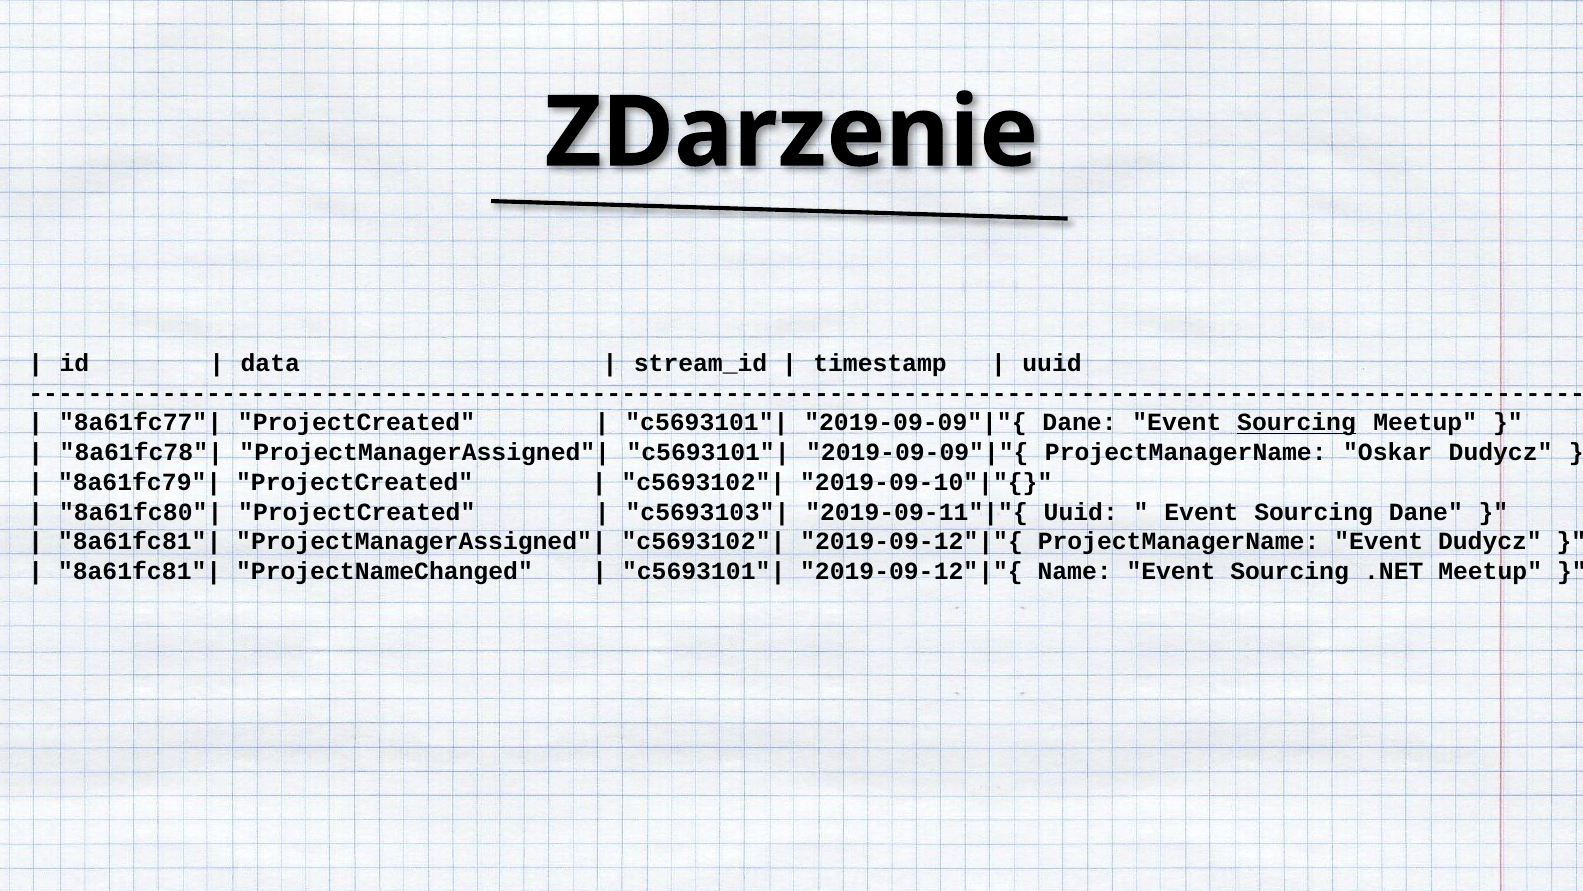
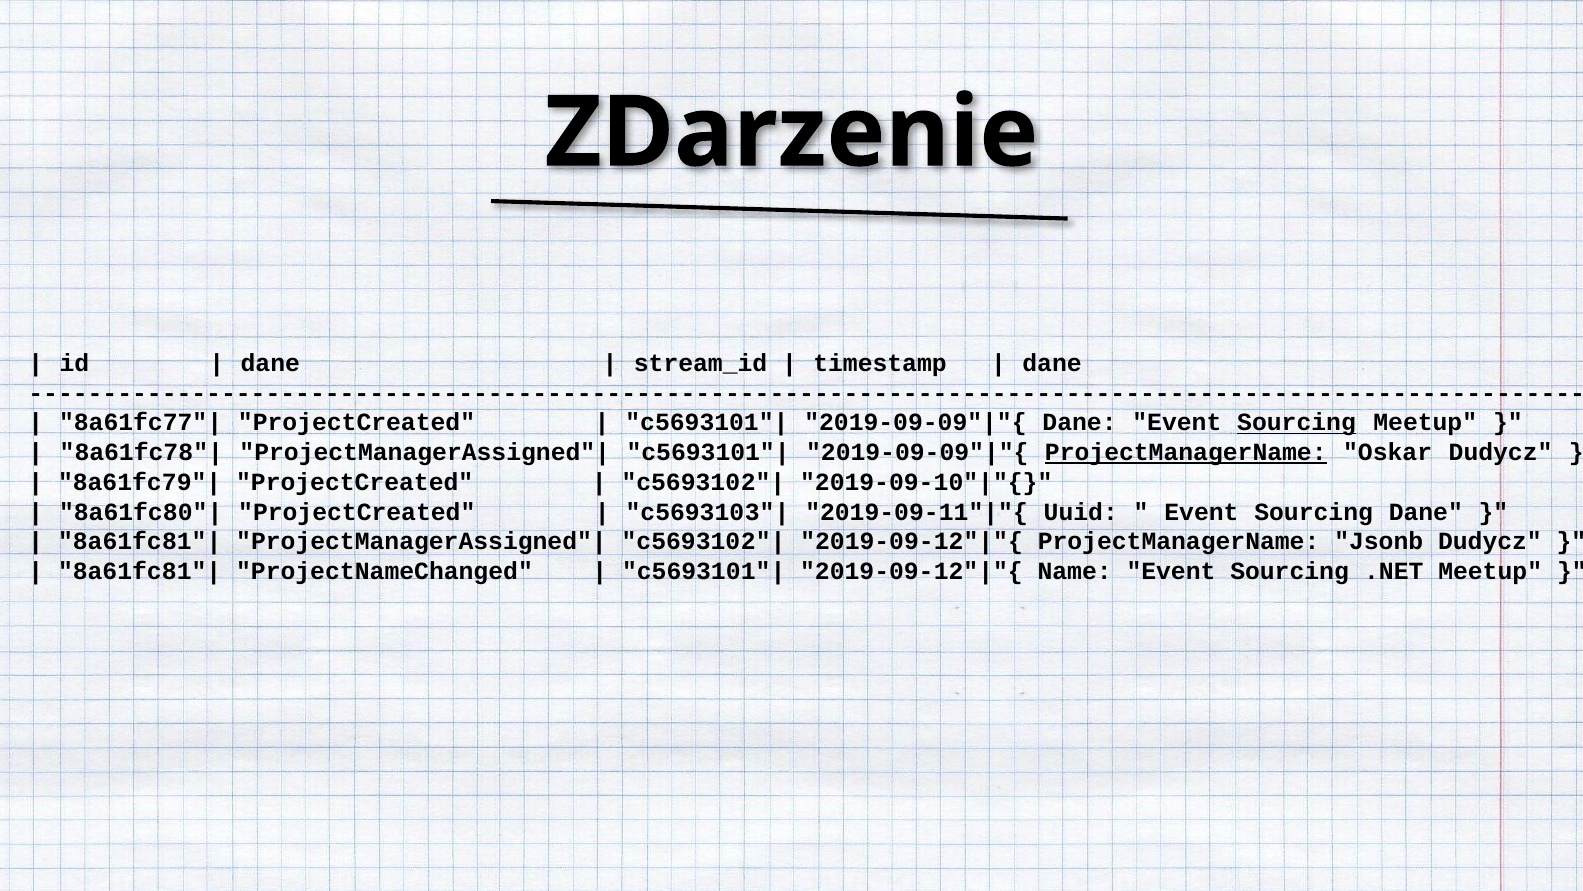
data at (270, 363): data -> dane
uuid at (1052, 363): uuid -> dane
ProjectManagerName at (1186, 452) underline: none -> present
ProjectManagerName Event: Event -> Jsonb
